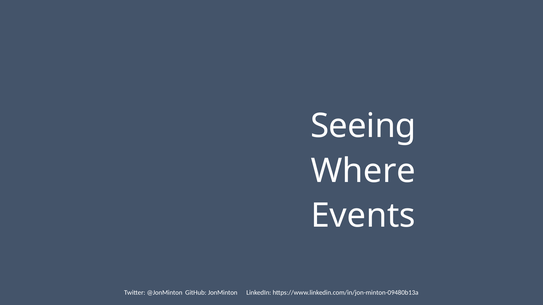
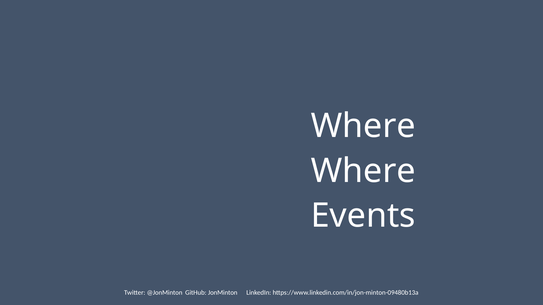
Seeing at (363, 126): Seeing -> Where
